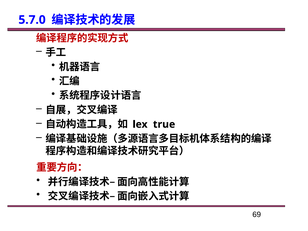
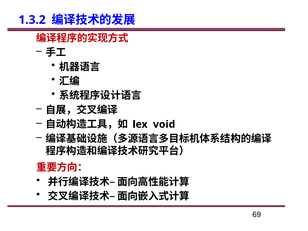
5.7.0: 5.7.0 -> 1.3.2
true: true -> void
